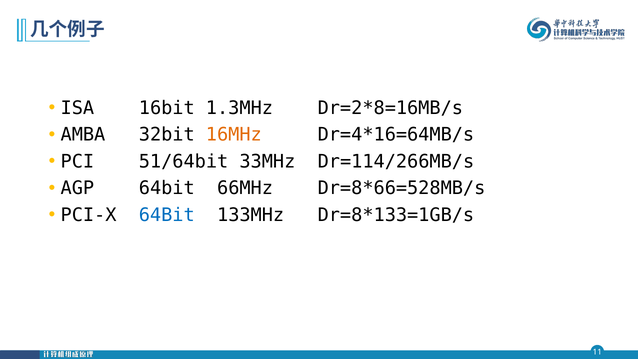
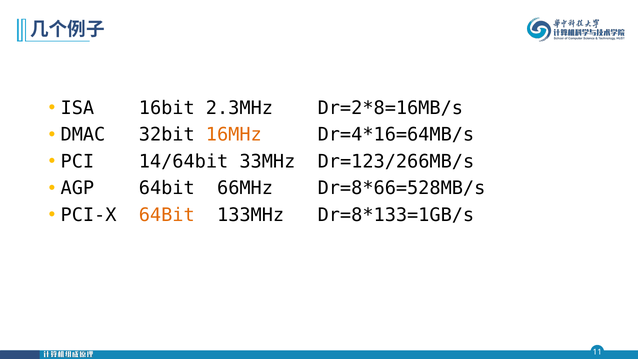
1.3MHz: 1.3MHz -> 2.3MHz
AMBA: AMBA -> DMAC
51/64bit: 51/64bit -> 14/64bit
Dr=114/266MB/s: Dr=114/266MB/s -> Dr=123/266MB/s
64Bit at (167, 215) colour: blue -> orange
